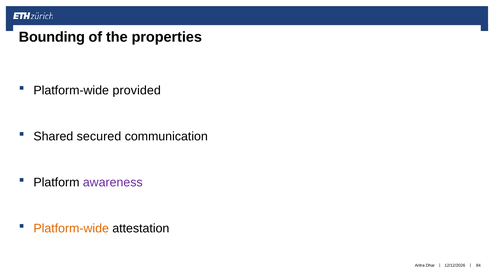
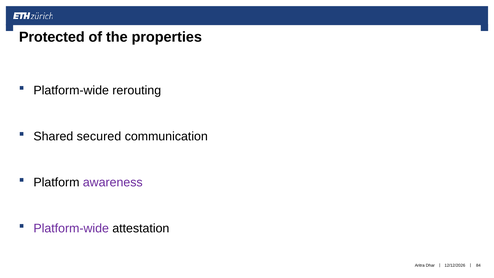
Bounding: Bounding -> Protected
provided: provided -> rerouting
Platform-wide at (71, 228) colour: orange -> purple
